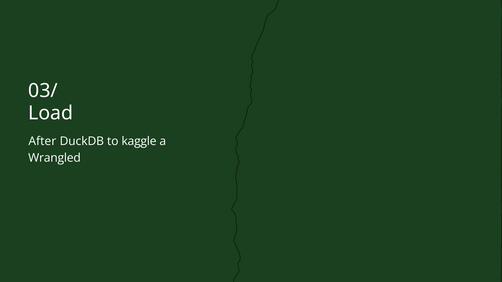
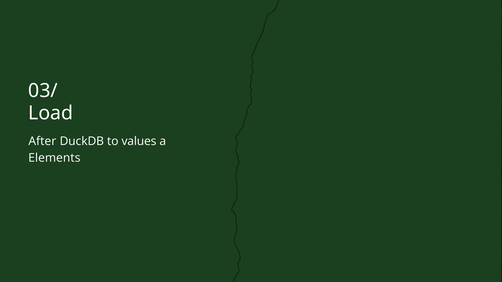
kaggle: kaggle -> values
Wrangled: Wrangled -> Elements
